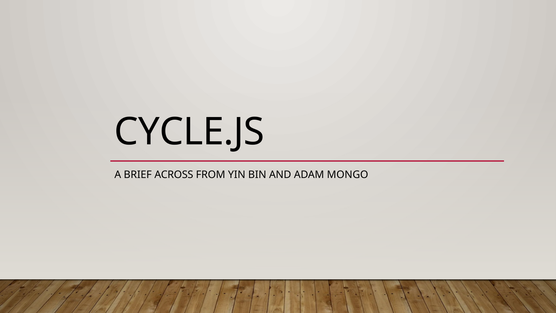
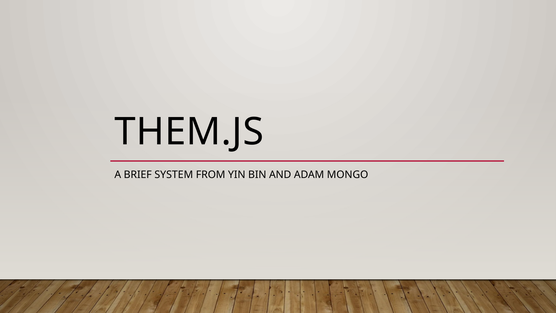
CYCLE.JS: CYCLE.JS -> THEM.JS
ACROSS: ACROSS -> SYSTEM
